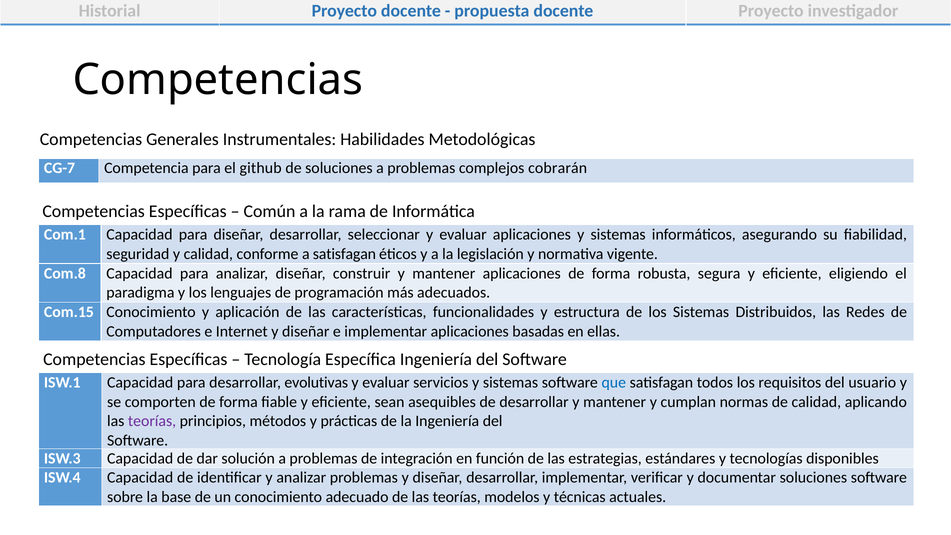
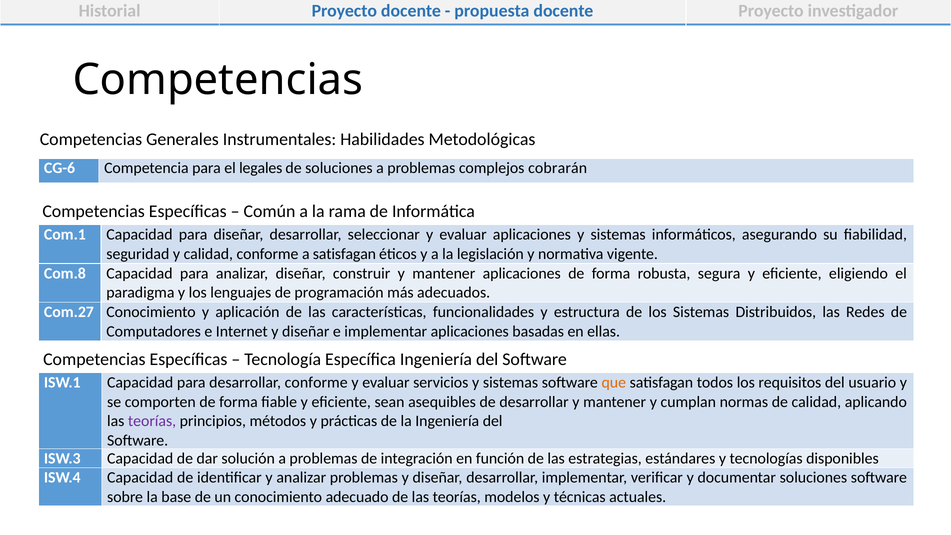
CG-7: CG-7 -> CG-6
github: github -> legales
Com.15: Com.15 -> Com.27
desarrollar evolutivas: evolutivas -> conforme
que colour: blue -> orange
